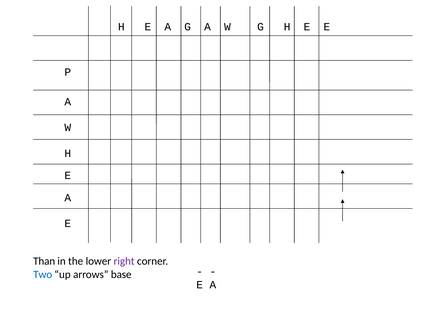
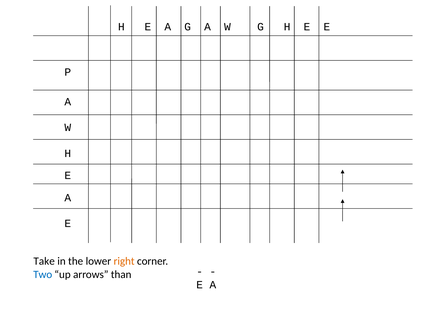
Than: Than -> Take
right colour: purple -> orange
base: base -> than
